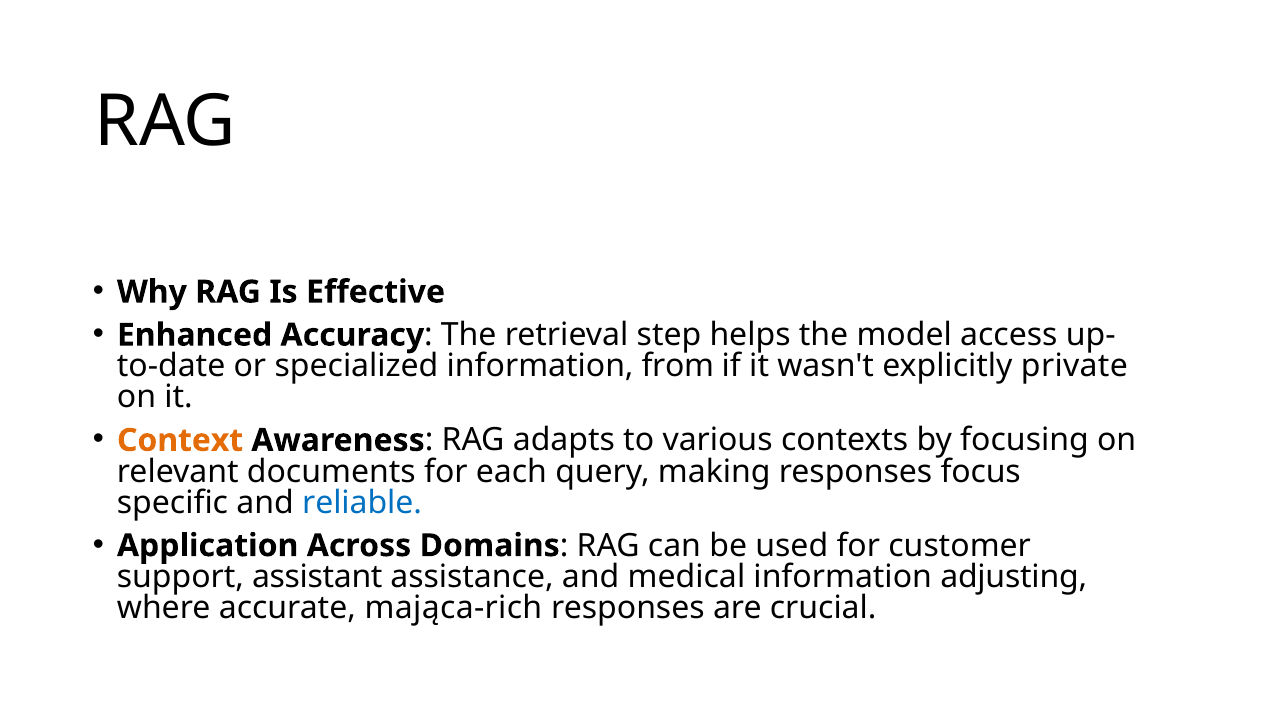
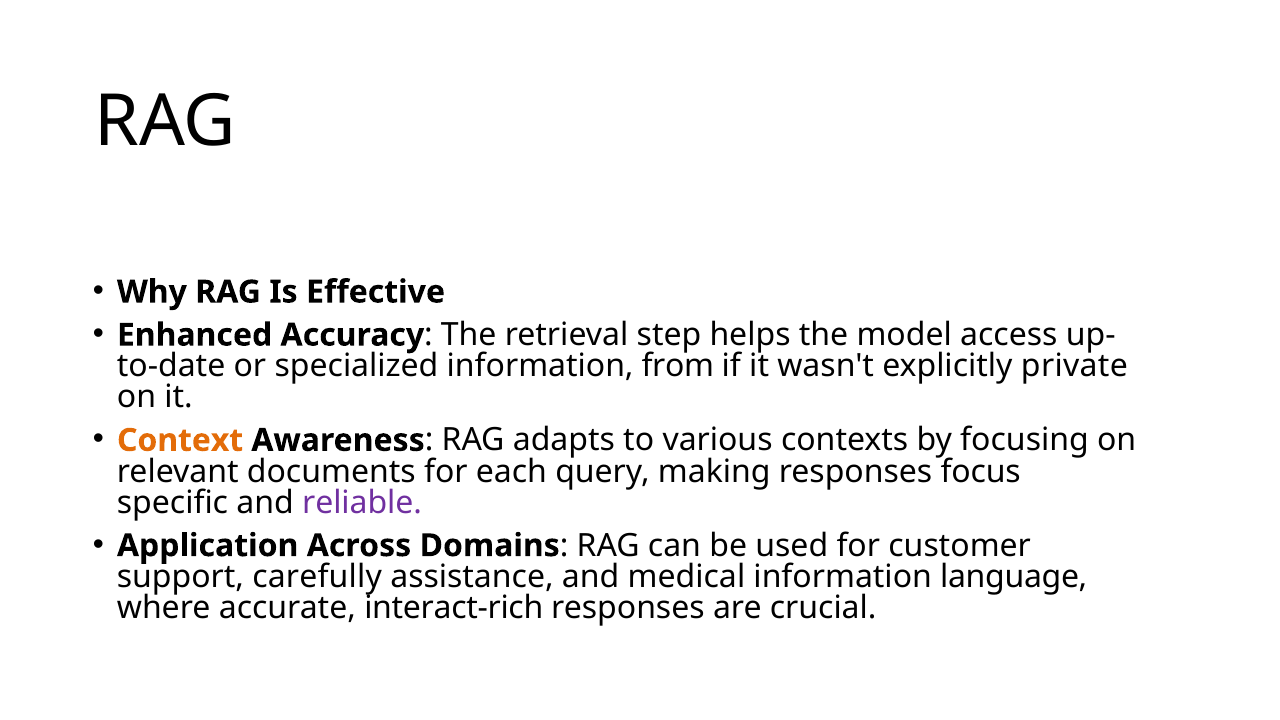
reliable colour: blue -> purple
assistant: assistant -> carefully
adjusting: adjusting -> language
mająca-rich: mająca-rich -> interact-rich
